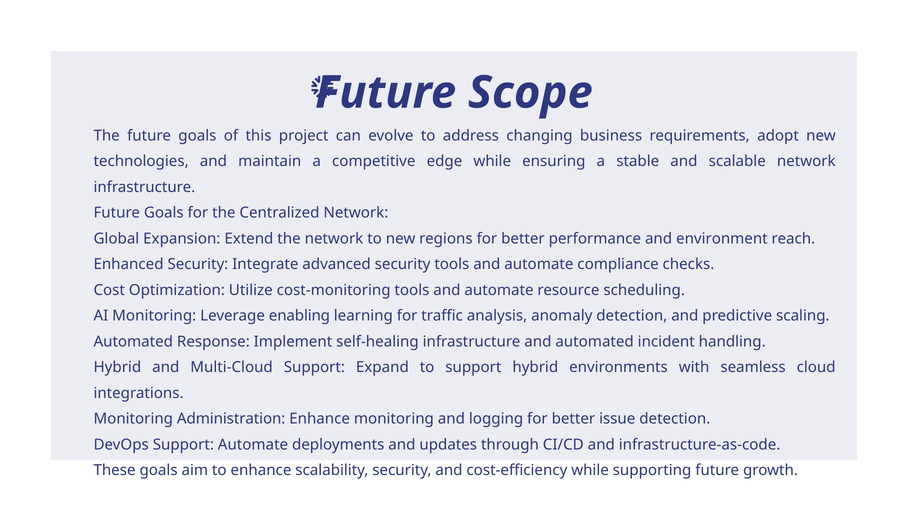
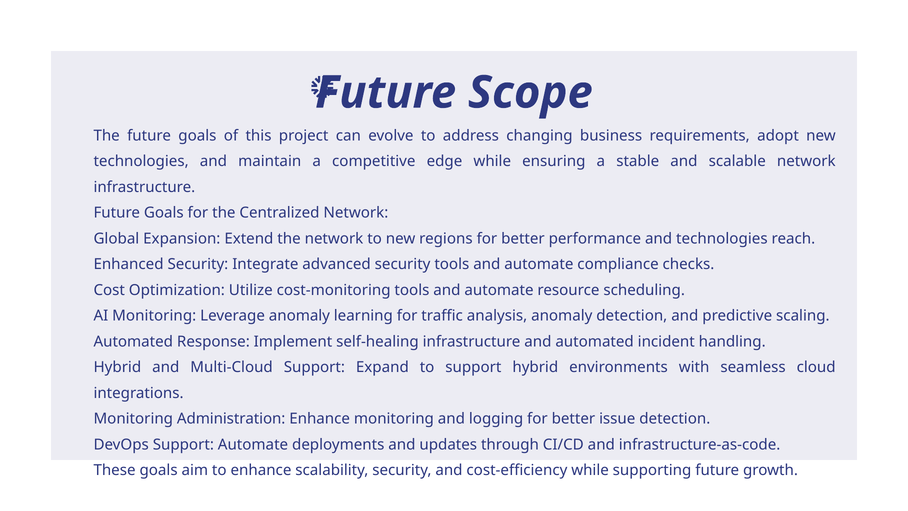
and environment: environment -> technologies
Leverage enabling: enabling -> anomaly
